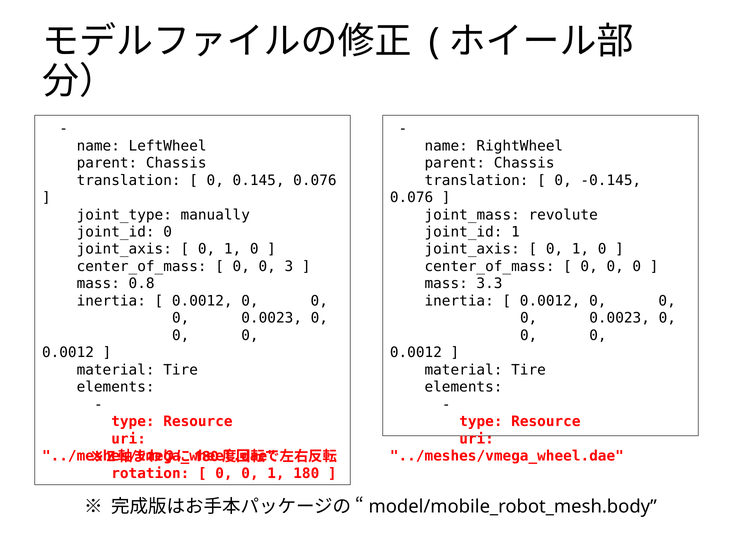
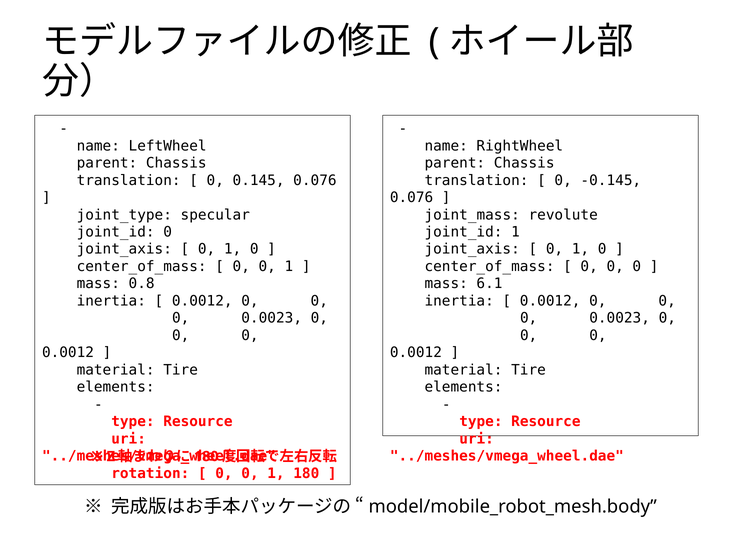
manually: manually -> specular
3 at (289, 267): 3 -> 1
3.3: 3.3 -> 6.1
